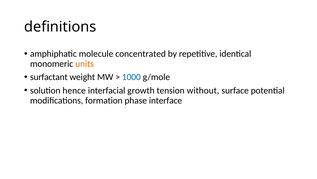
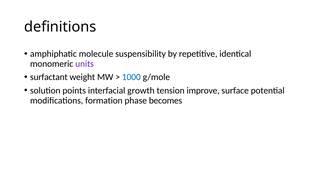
concentrated: concentrated -> suspensibility
units colour: orange -> purple
hence: hence -> points
without: without -> improve
interface: interface -> becomes
